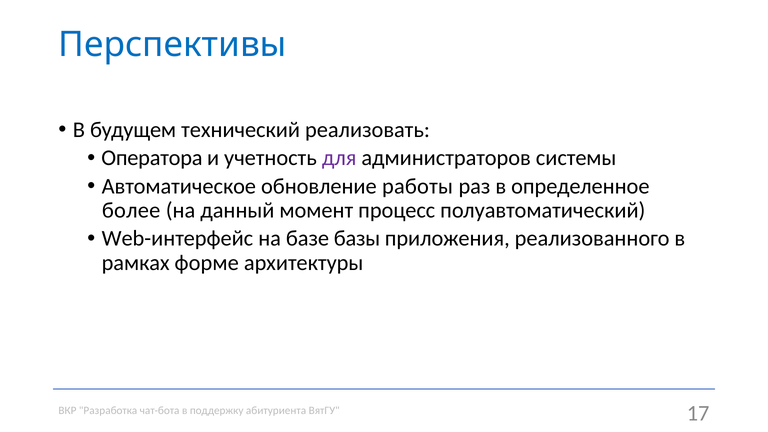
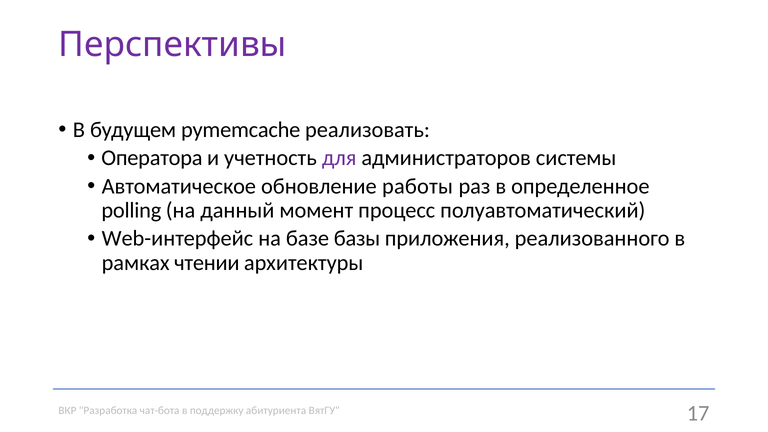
Перспективы colour: blue -> purple
технический: технический -> pymemcache
более: более -> polling
форме: форме -> чтении
